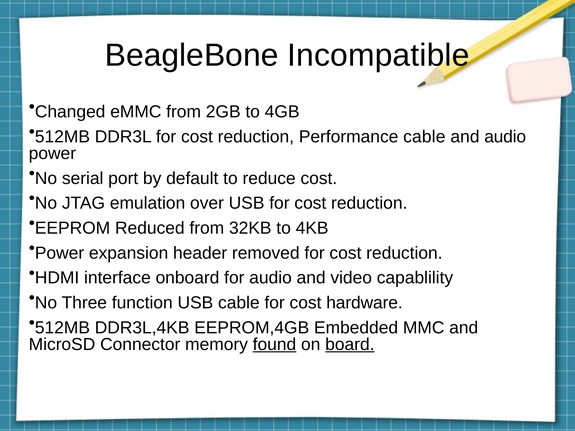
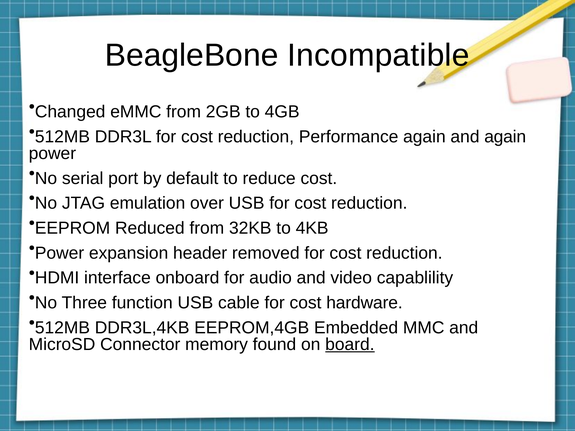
Performance cable: cable -> again
and audio: audio -> again
found underline: present -> none
